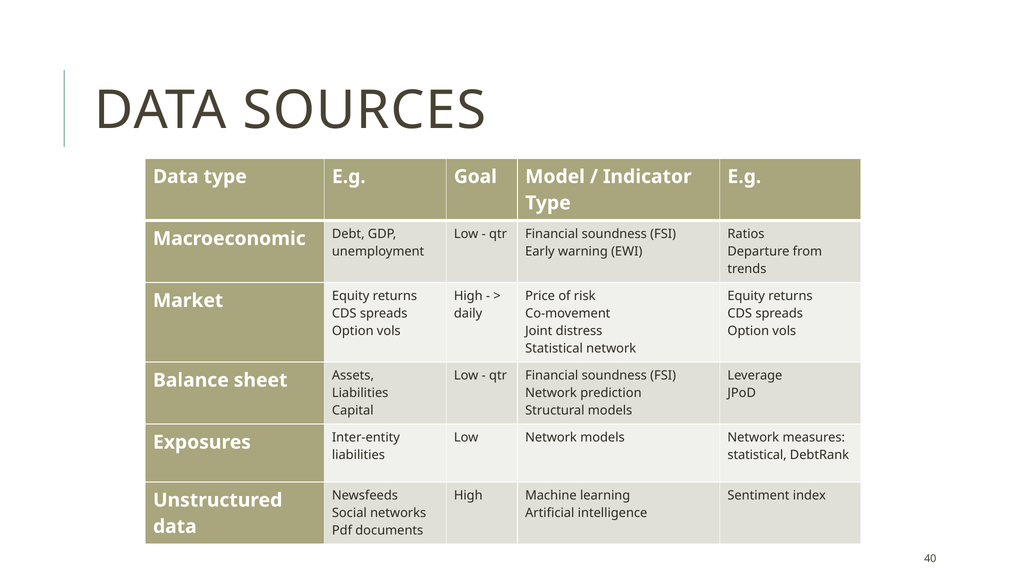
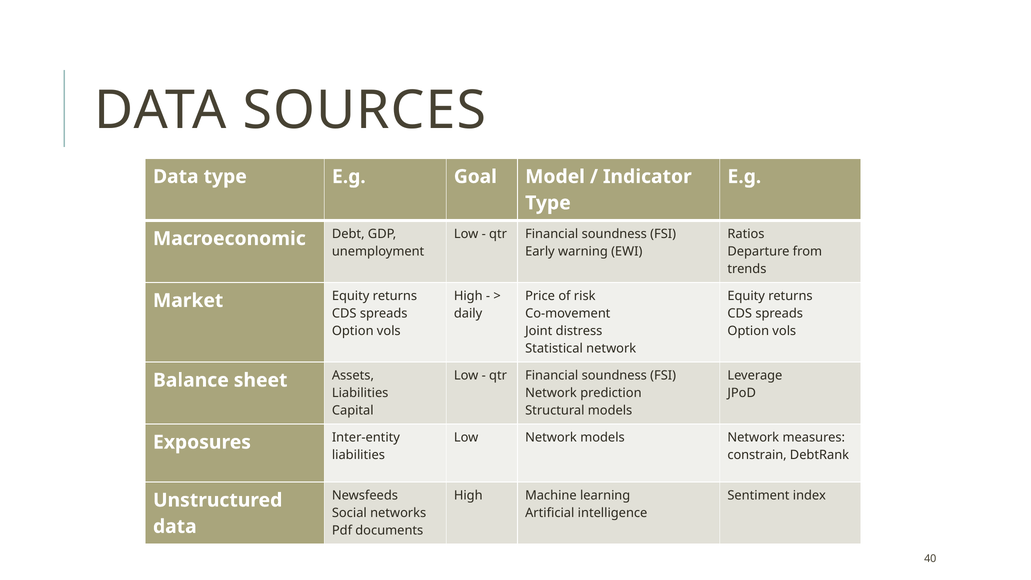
statistical at (757, 455): statistical -> constrain
